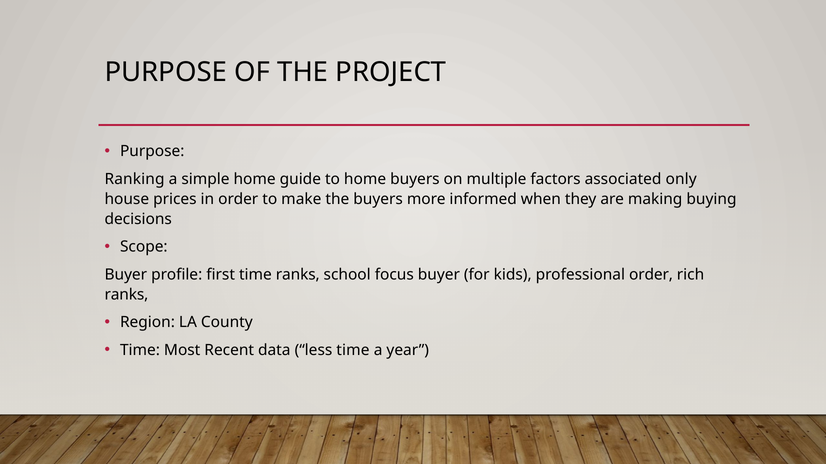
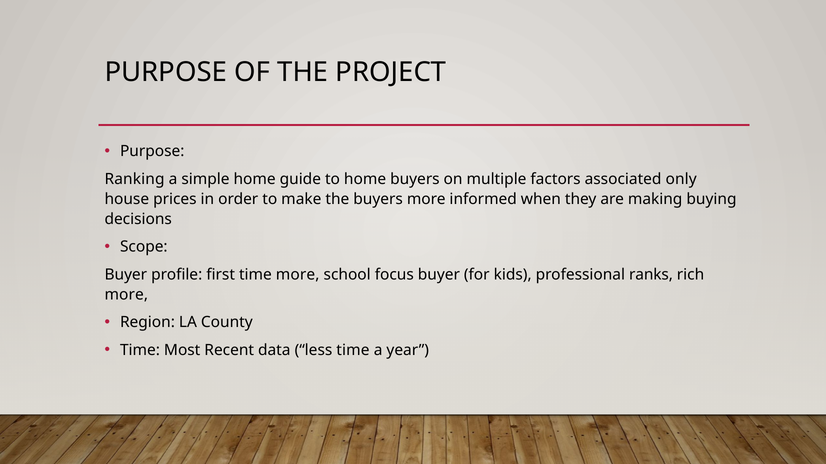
time ranks: ranks -> more
professional order: order -> ranks
ranks at (126, 295): ranks -> more
